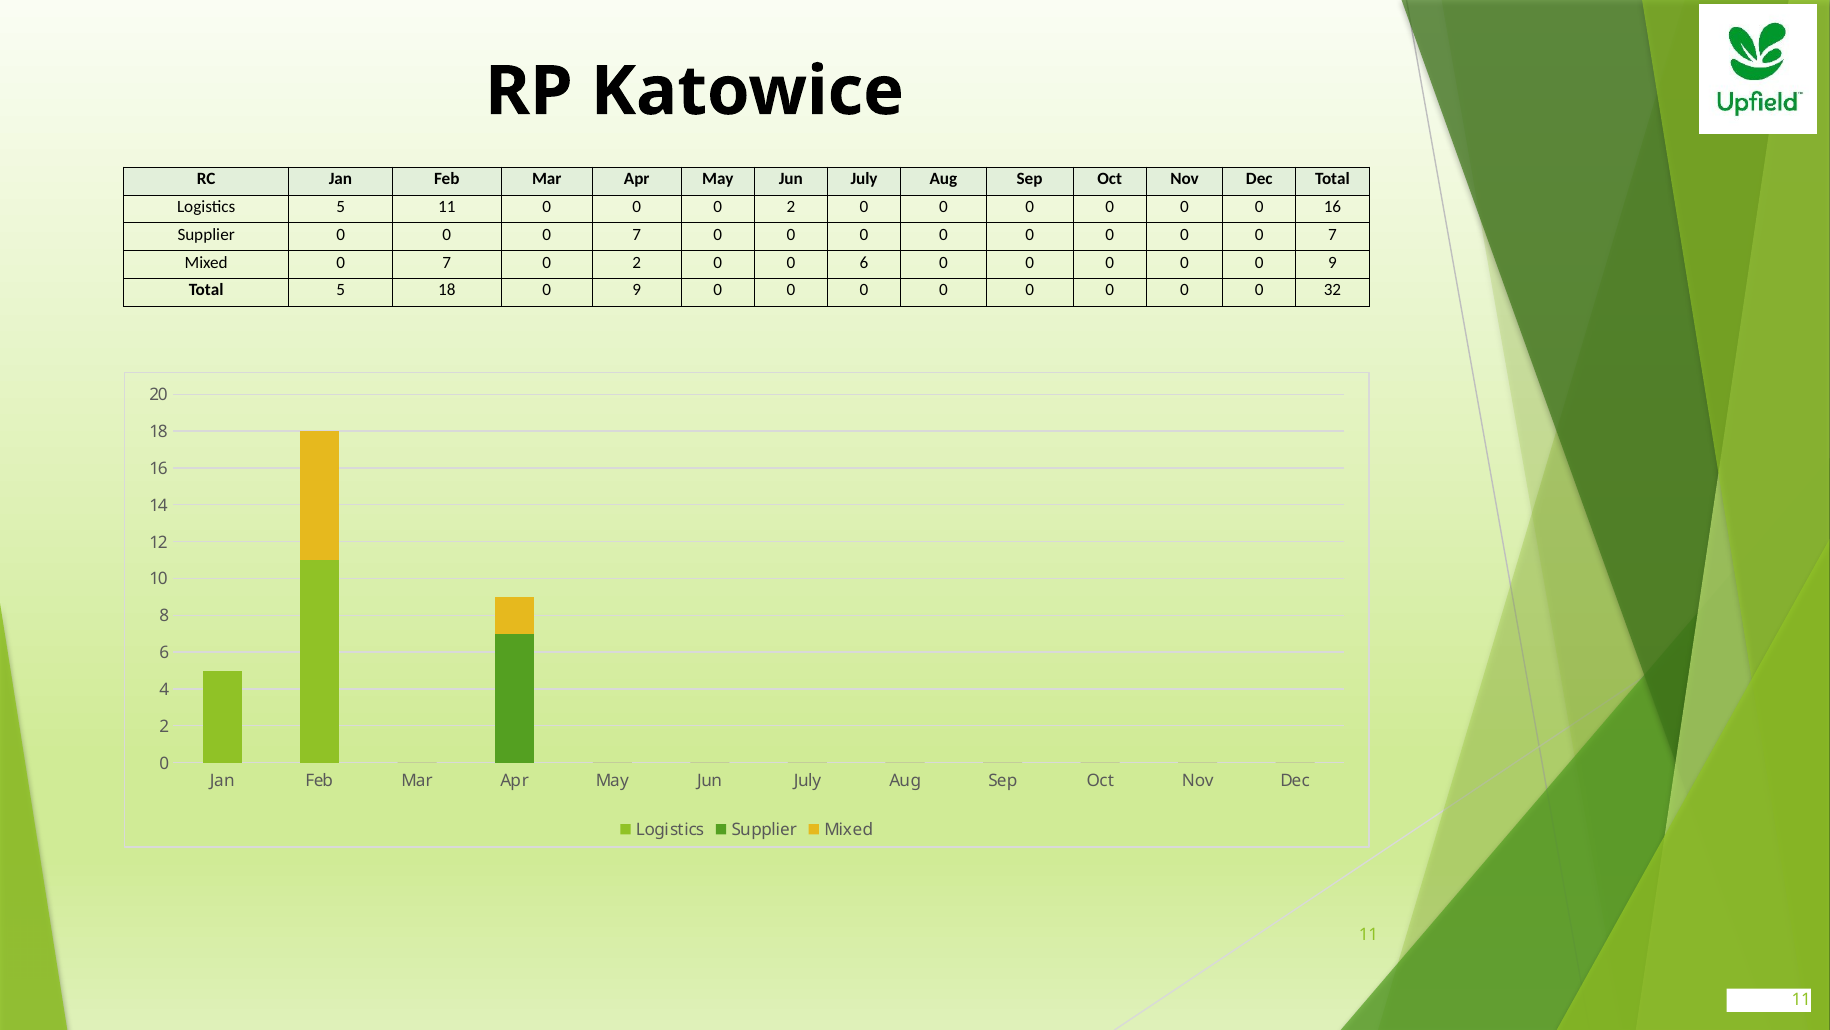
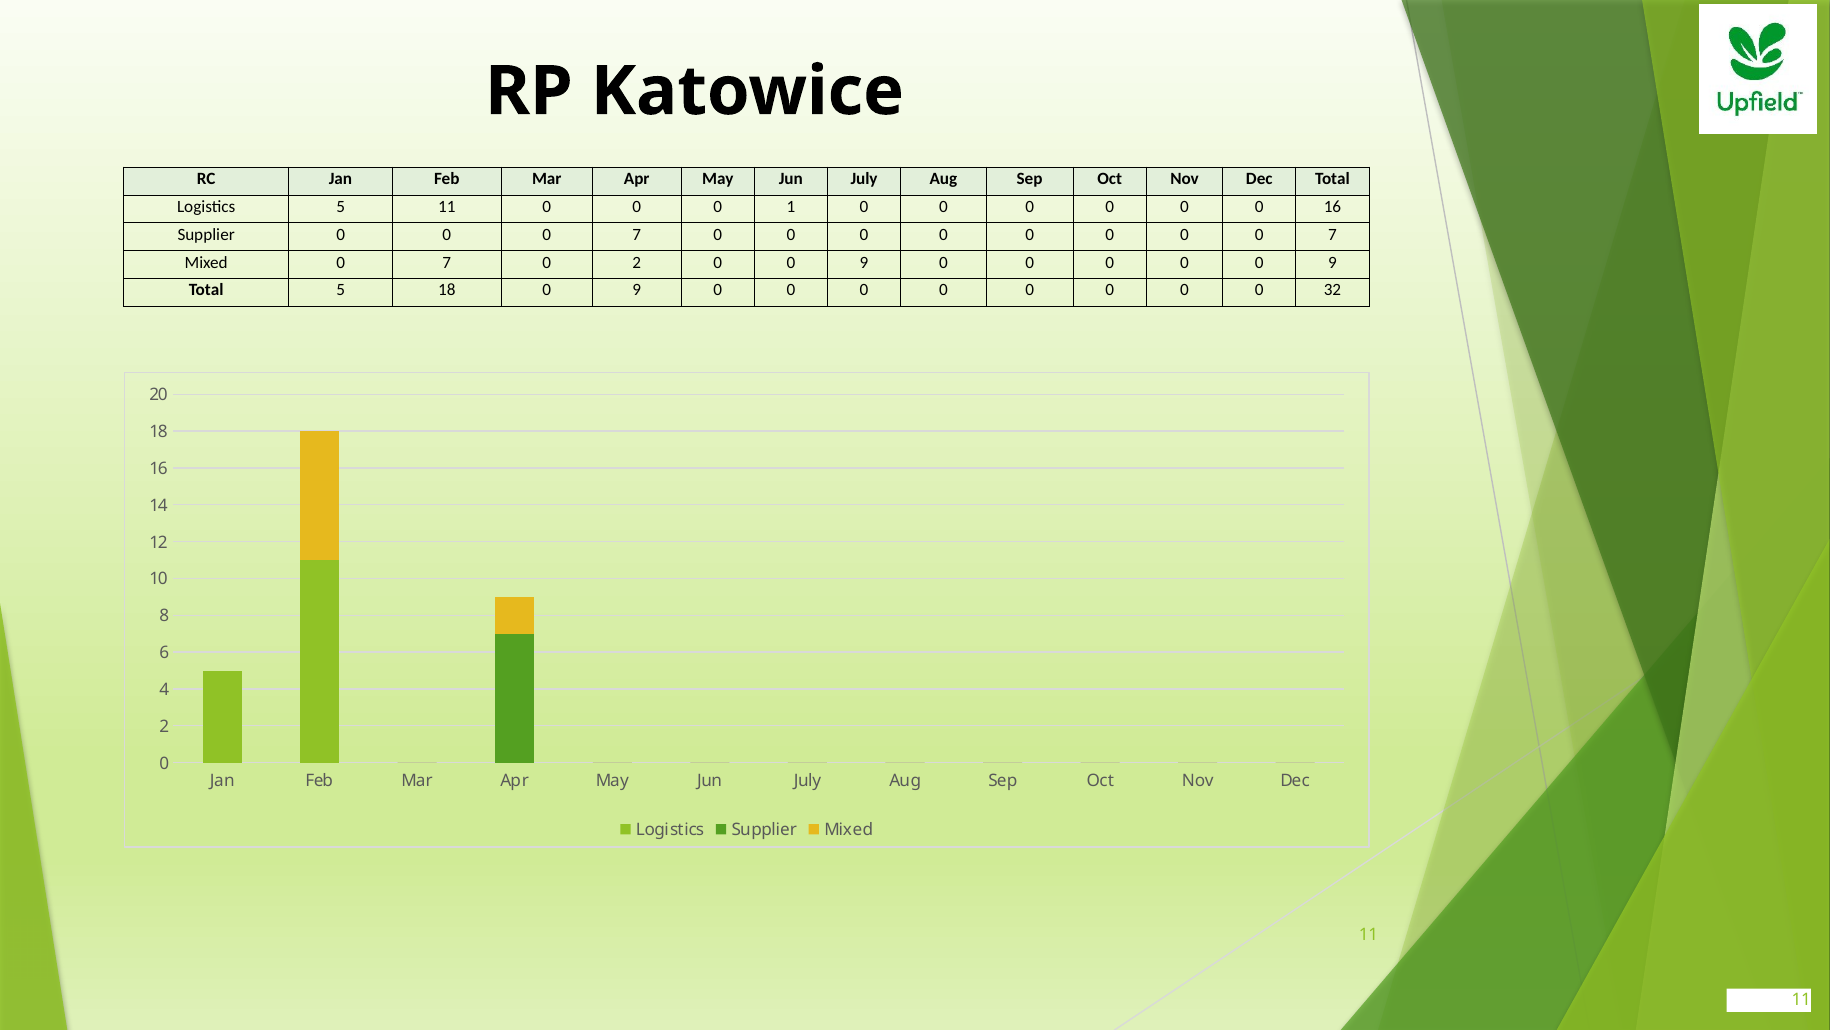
0 0 2: 2 -> 1
2 0 0 6: 6 -> 9
